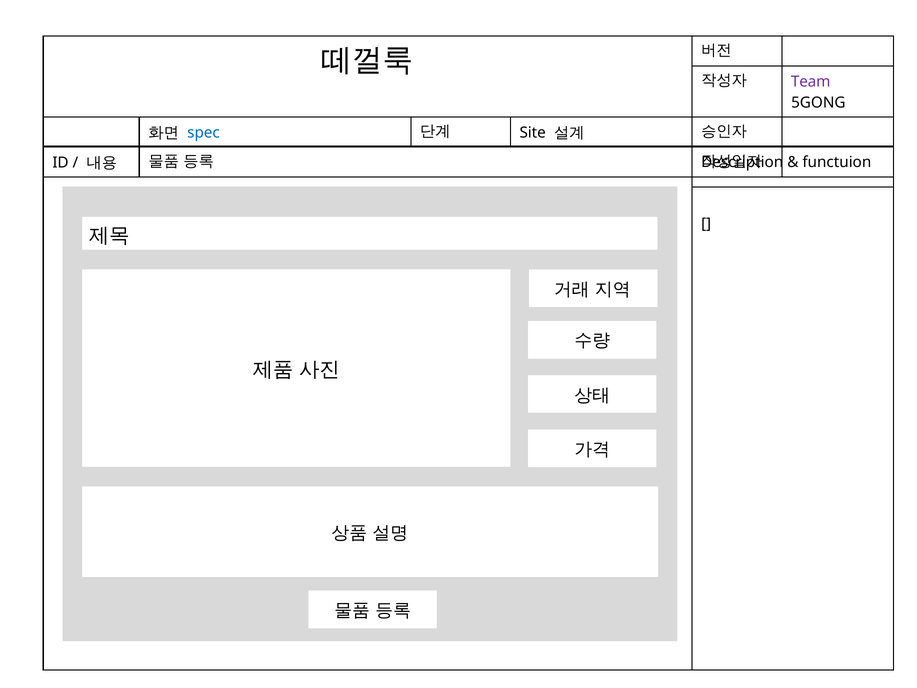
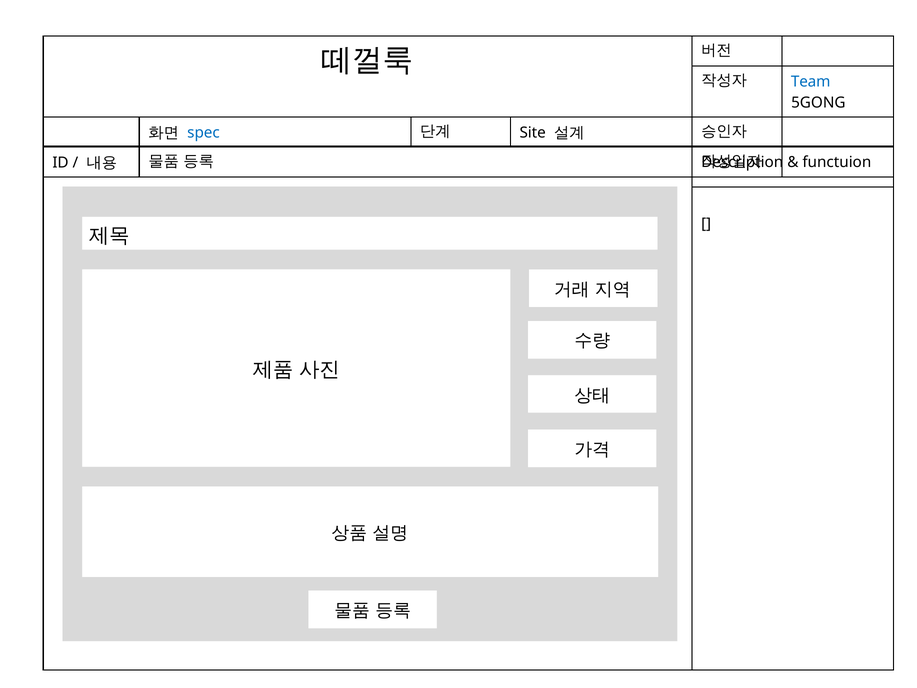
Team colour: purple -> blue
